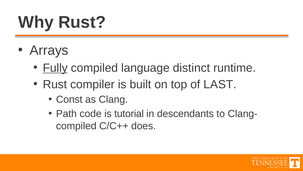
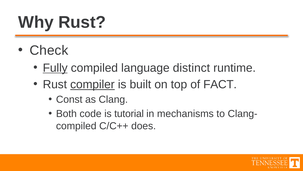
Arrays: Arrays -> Check
compiler underline: none -> present
LAST: LAST -> FACT
Path: Path -> Both
descendants: descendants -> mechanisms
